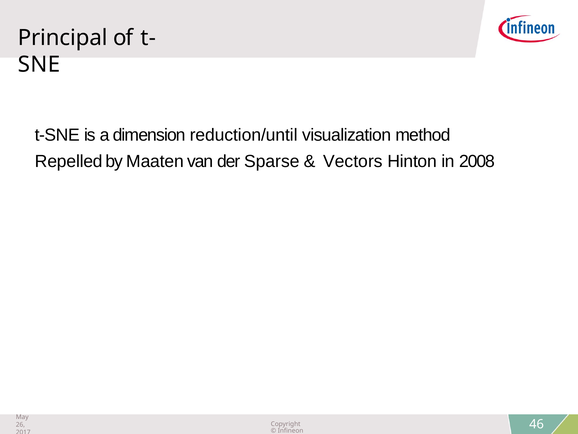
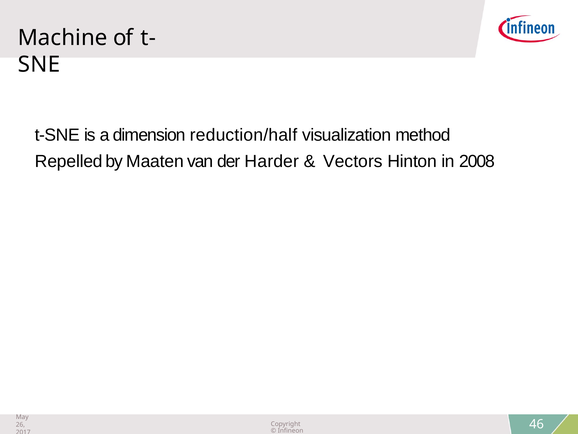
Principal: Principal -> Machine
reduction/until: reduction/until -> reduction/half
Sparse: Sparse -> Harder
